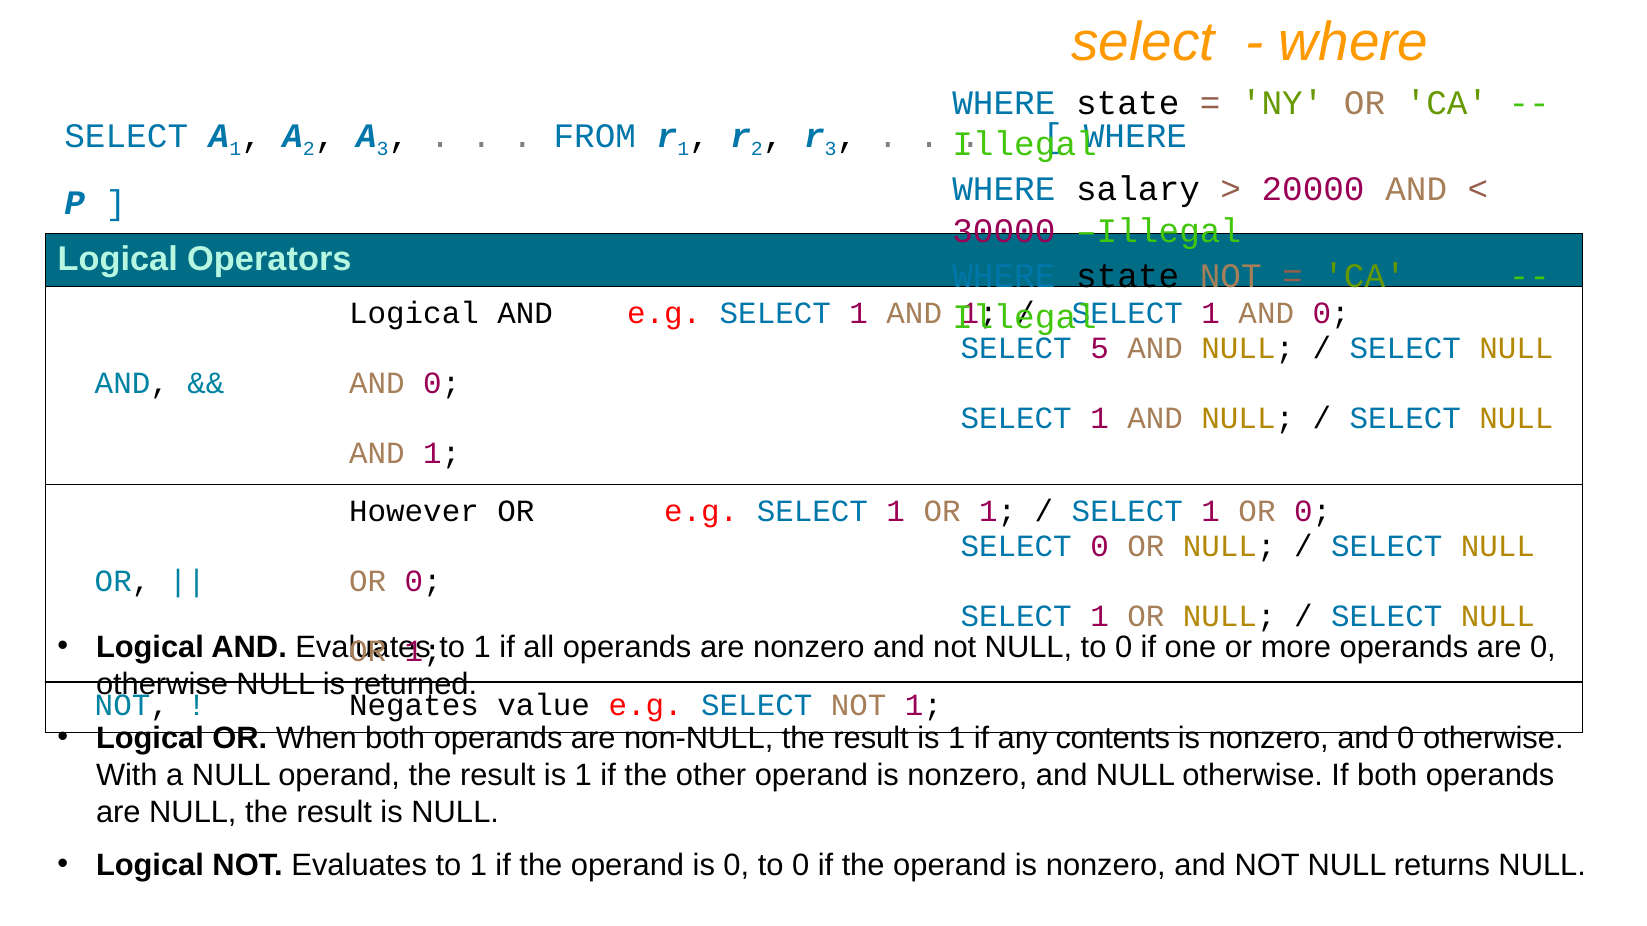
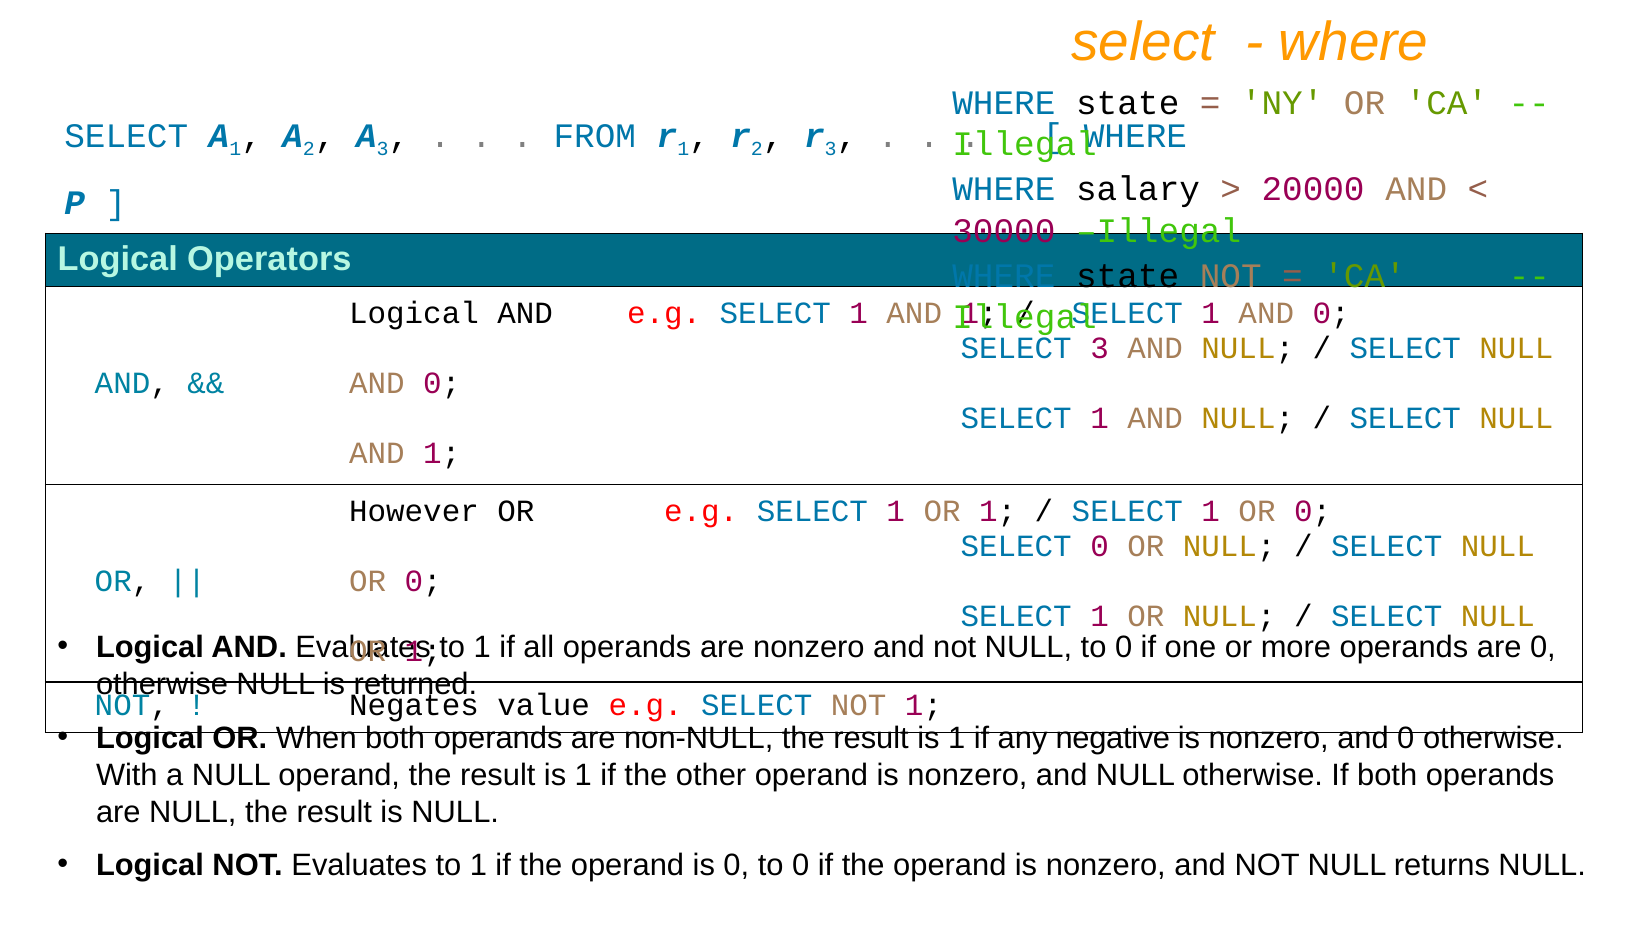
SELECT 5: 5 -> 3
contents: contents -> negative
